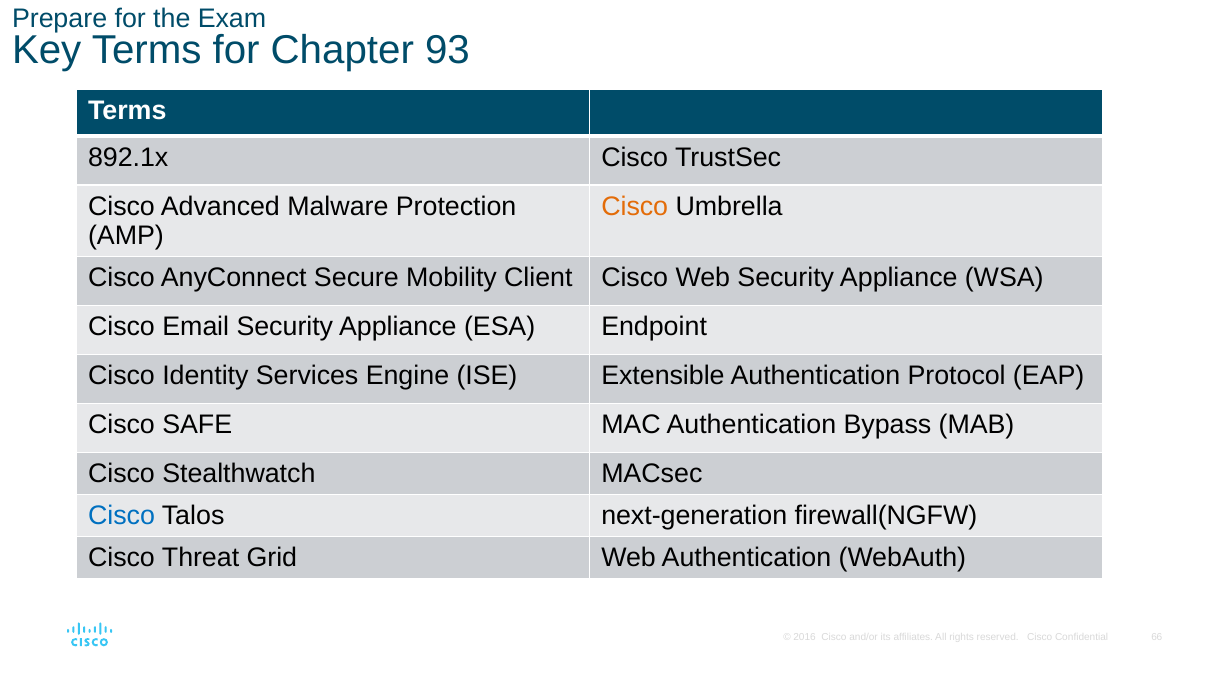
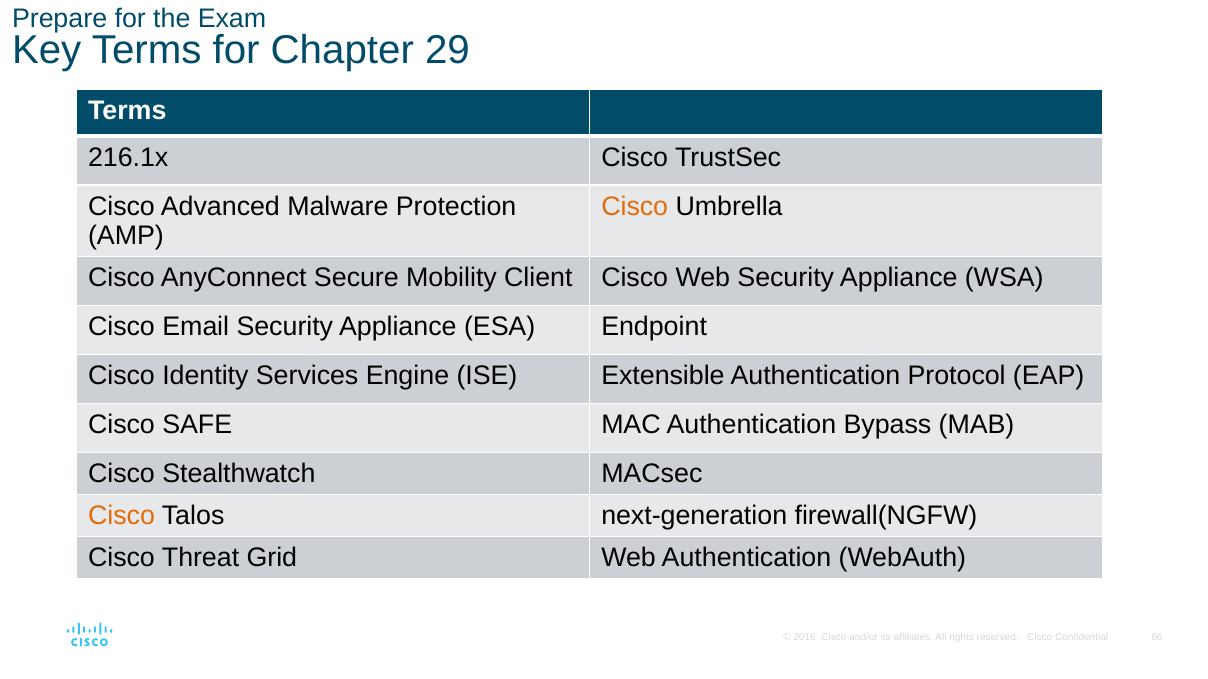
93: 93 -> 29
892.1x: 892.1x -> 216.1x
Cisco at (122, 516) colour: blue -> orange
